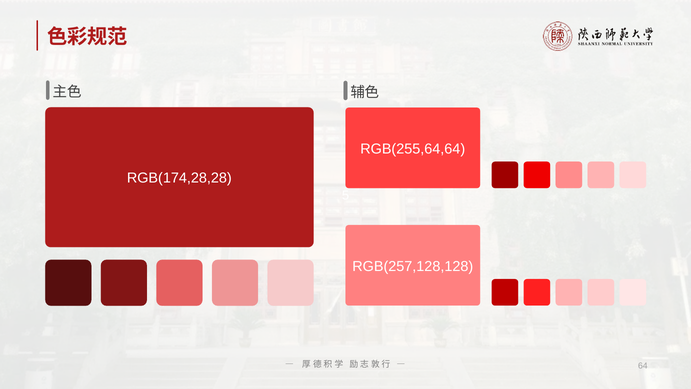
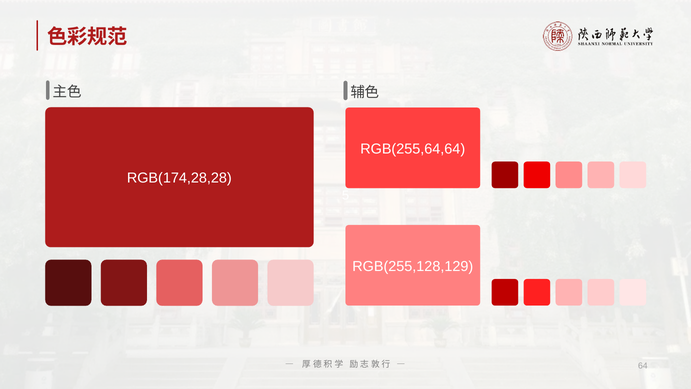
RGB(257,128,128: RGB(257,128,128 -> RGB(255,128,129
